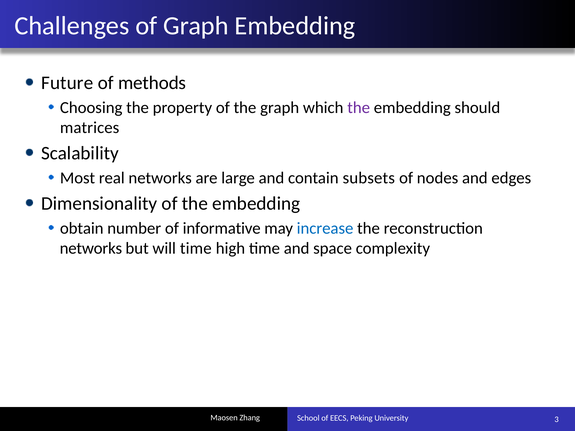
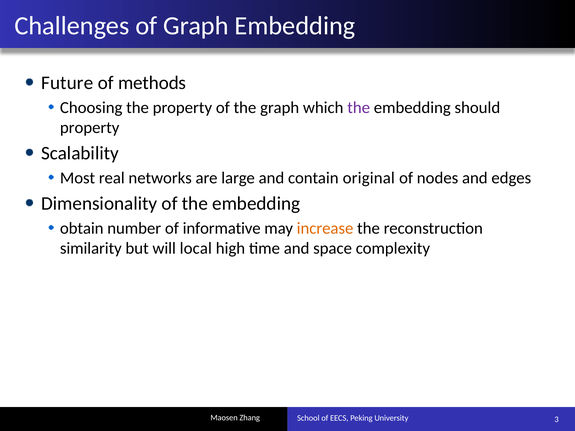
matrices at (90, 128): matrices -> property
subsets: subsets -> original
increase colour: blue -> orange
networks at (91, 248): networks -> similarity
will time: time -> local
